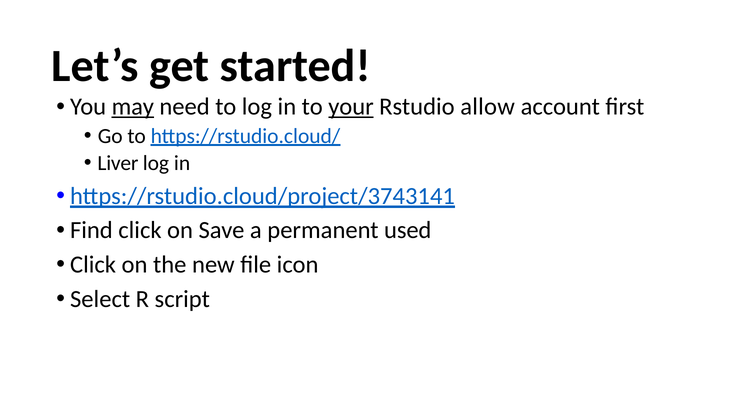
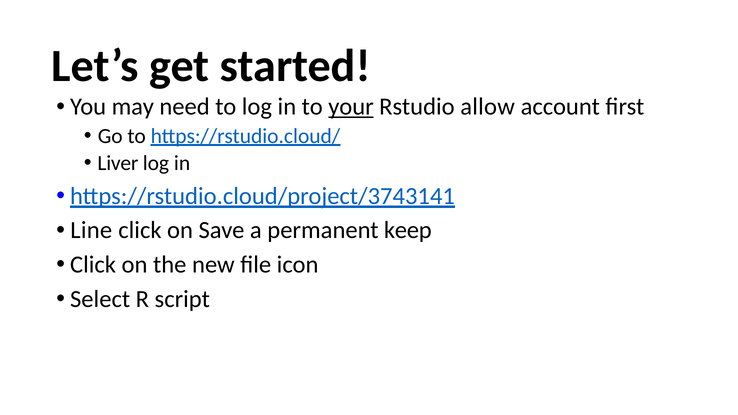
may underline: present -> none
Find: Find -> Line
used: used -> keep
